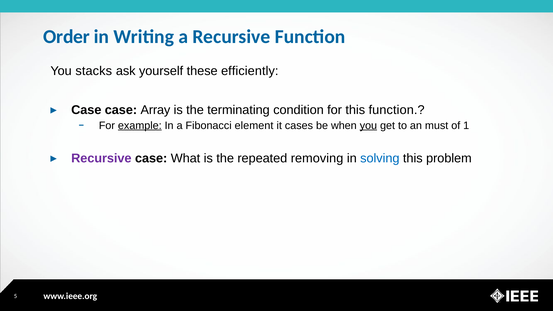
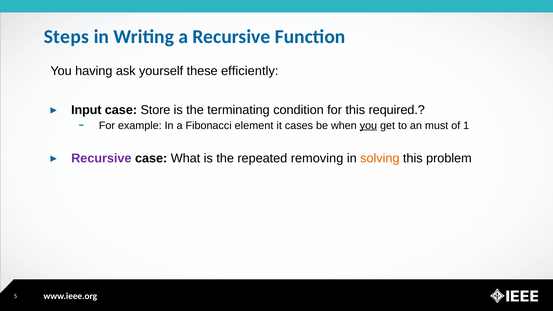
Order: Order -> Steps
stacks: stacks -> having
Case at (86, 110): Case -> Input
Array: Array -> Store
this function: function -> required
example underline: present -> none
solving colour: blue -> orange
